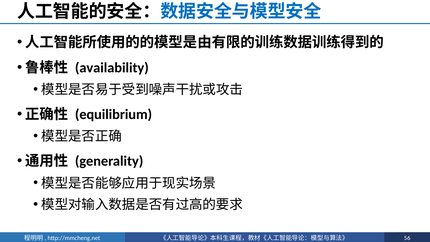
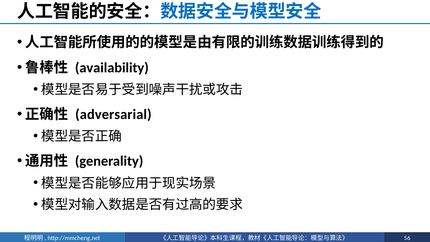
equilibrium: equilibrium -> adversarial
